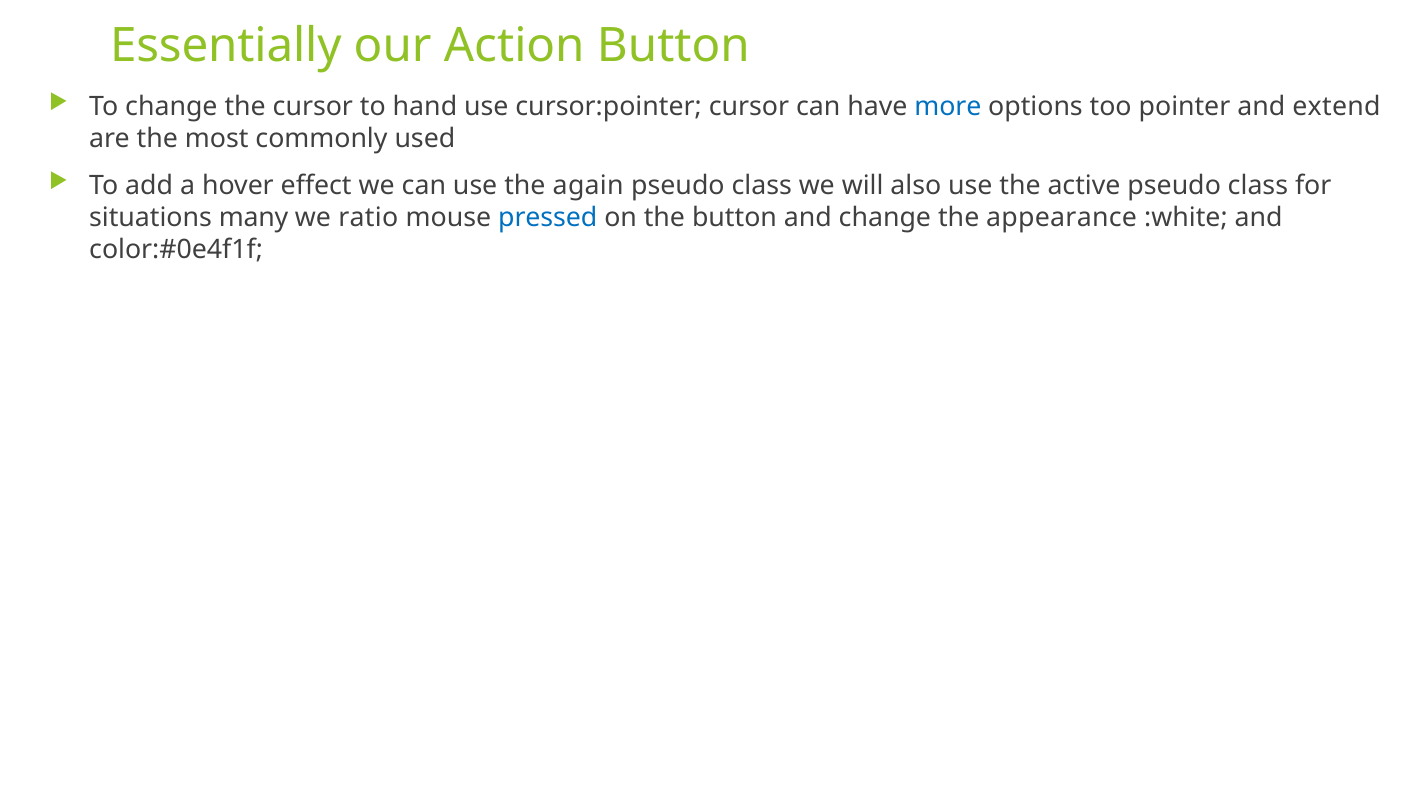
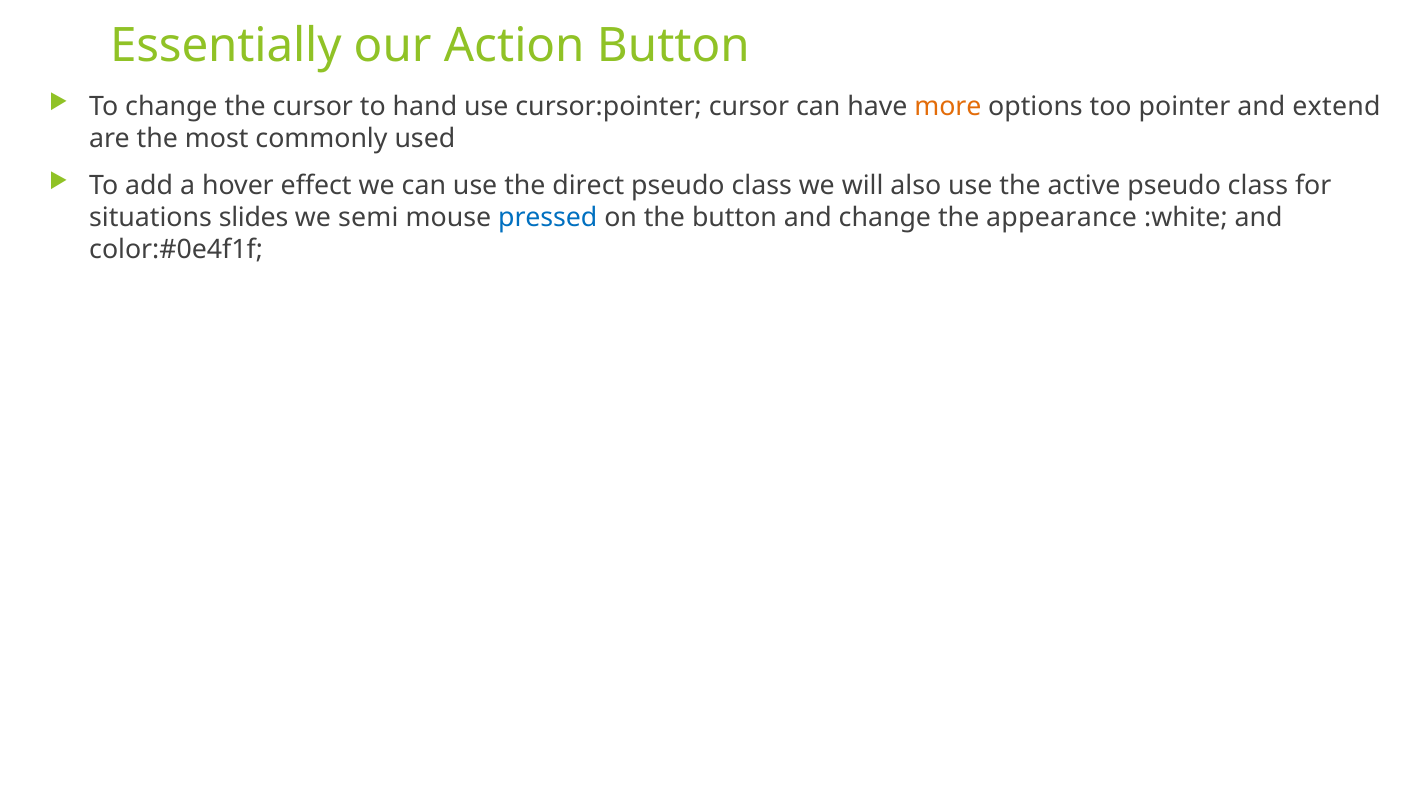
more colour: blue -> orange
again: again -> direct
many: many -> slides
ratio: ratio -> semi
